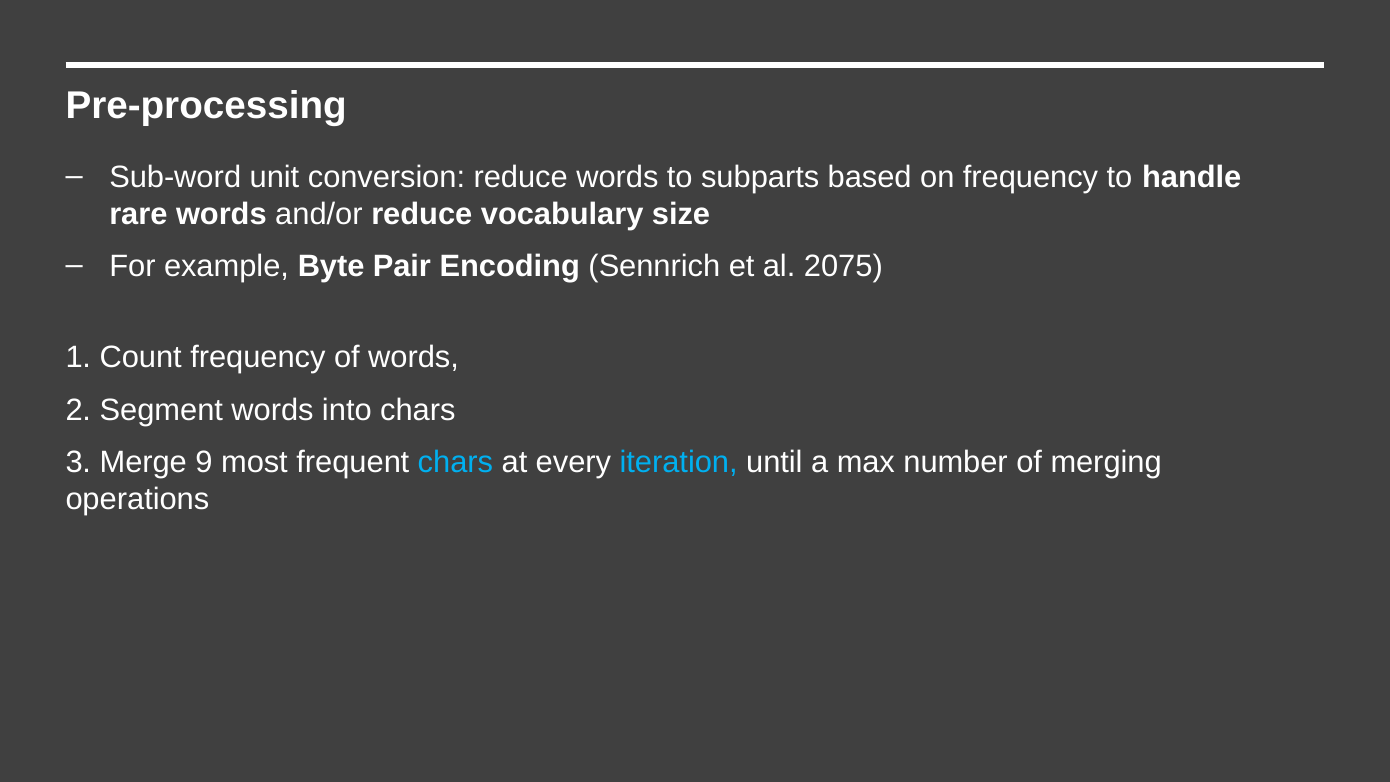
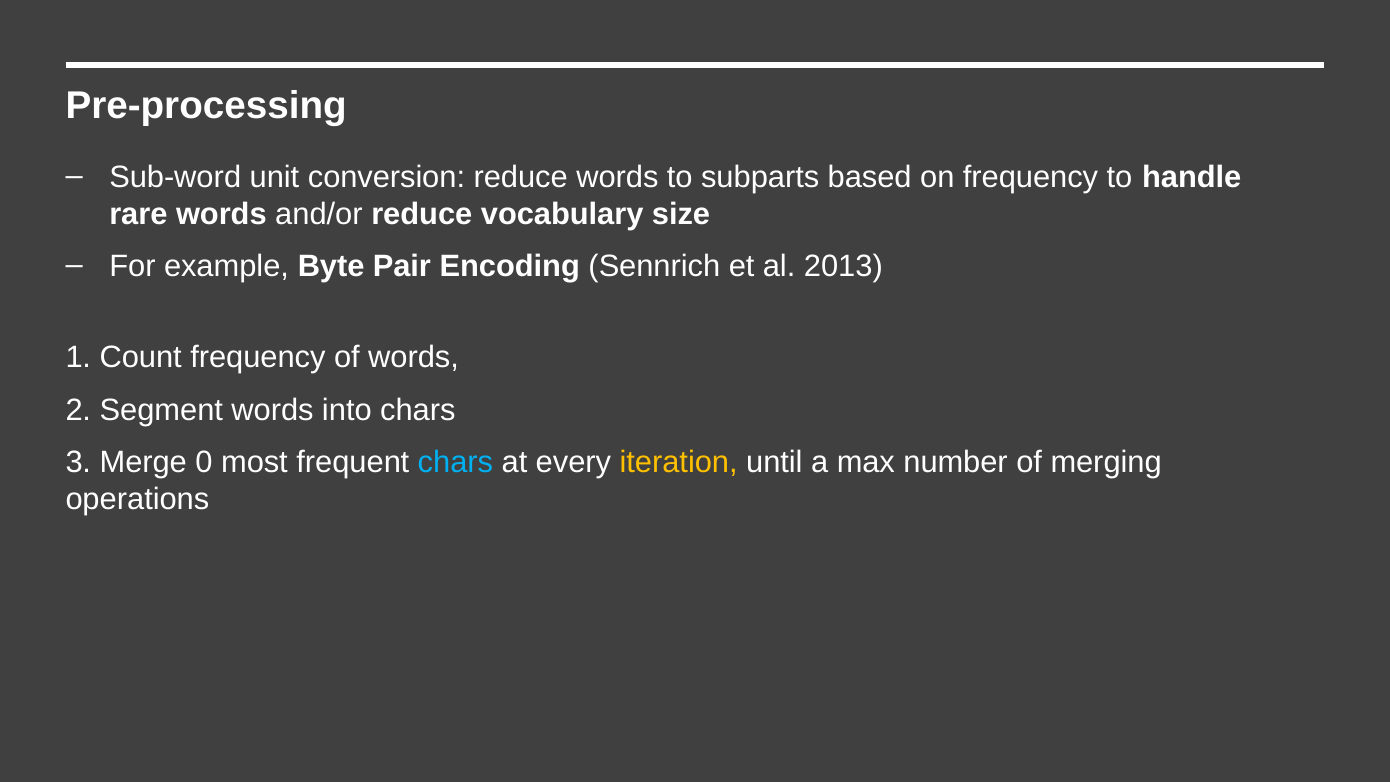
2075: 2075 -> 2013
9: 9 -> 0
iteration colour: light blue -> yellow
